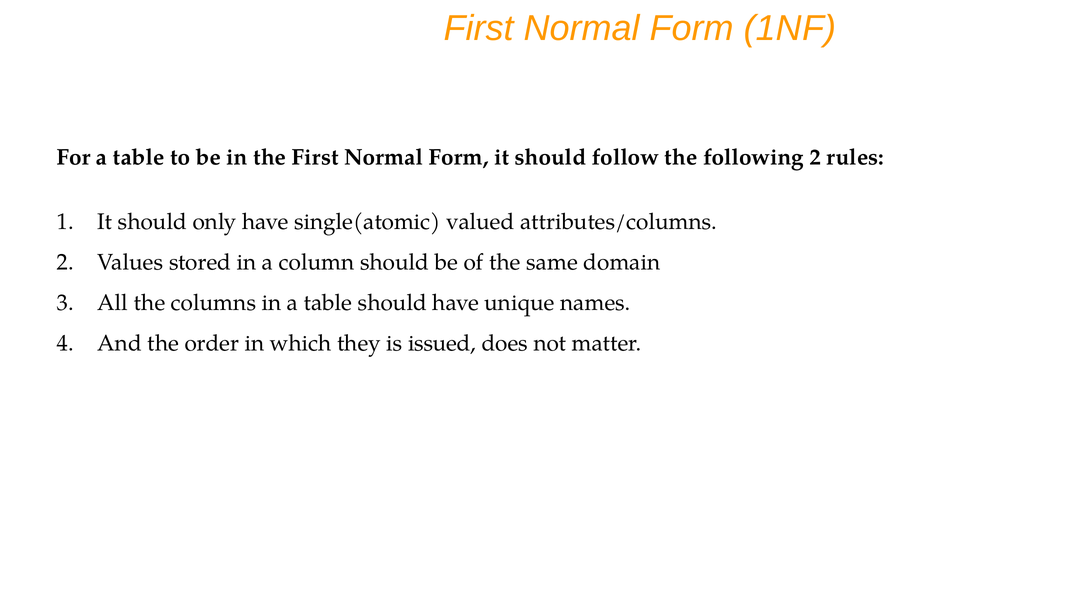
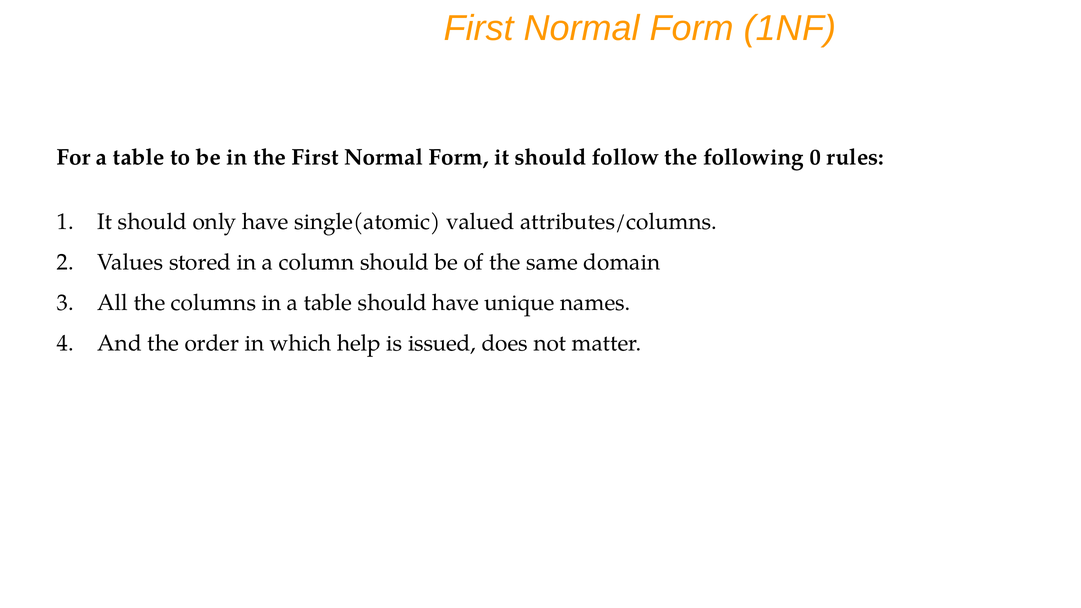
following 2: 2 -> 0
they: they -> help
